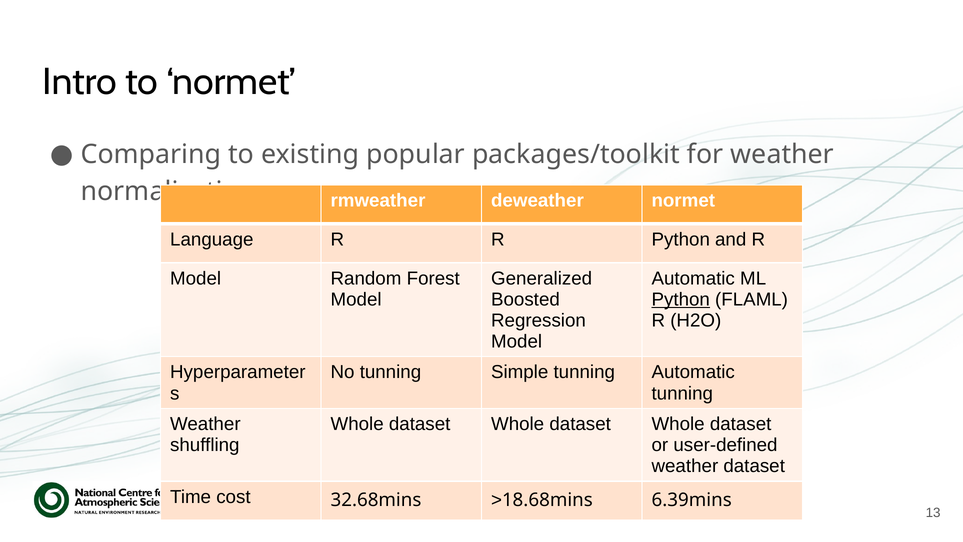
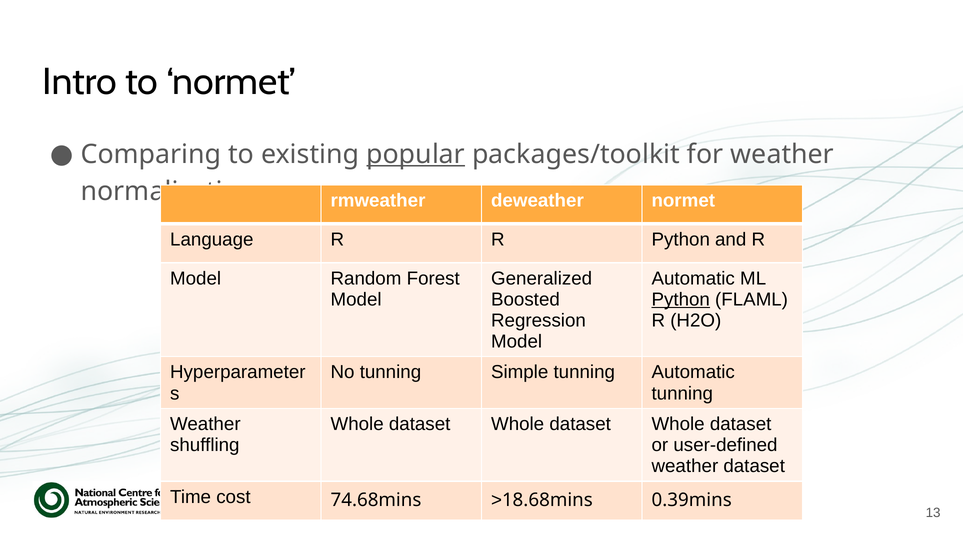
popular underline: none -> present
32.68mins: 32.68mins -> 74.68mins
6.39mins: 6.39mins -> 0.39mins
